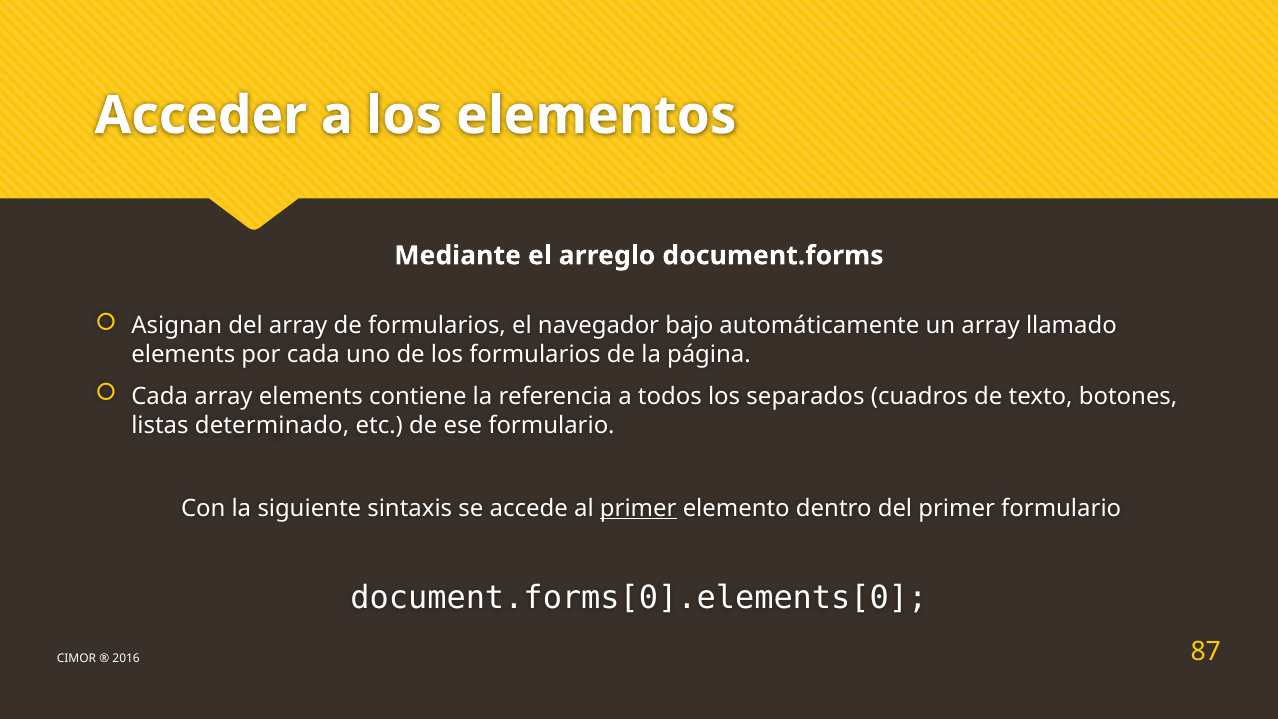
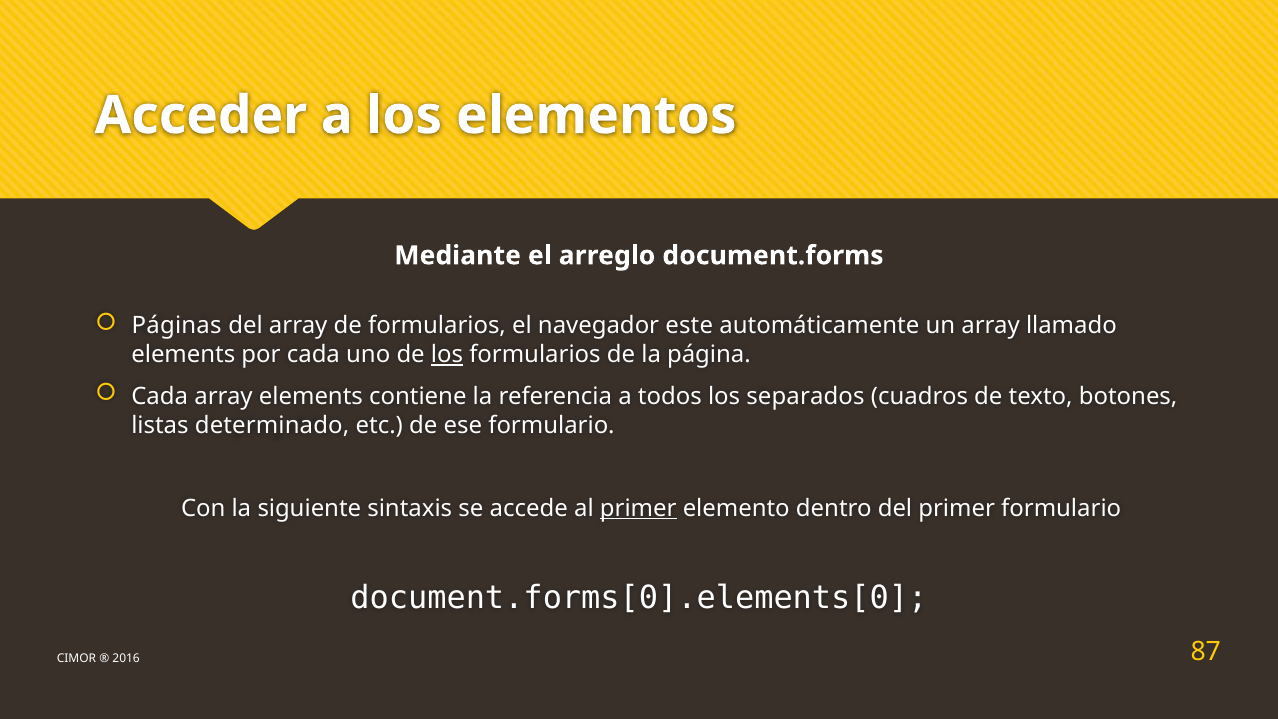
Asignan: Asignan -> Páginas
bajo: bajo -> este
los at (447, 355) underline: none -> present
